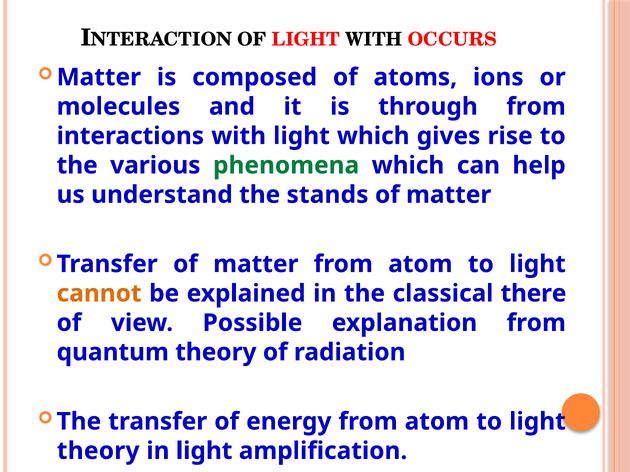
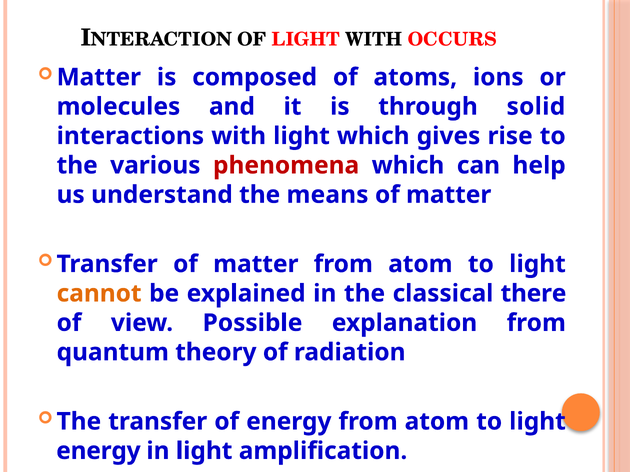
through from: from -> solid
phenomena colour: green -> red
stands: stands -> means
theory at (98, 451): theory -> energy
